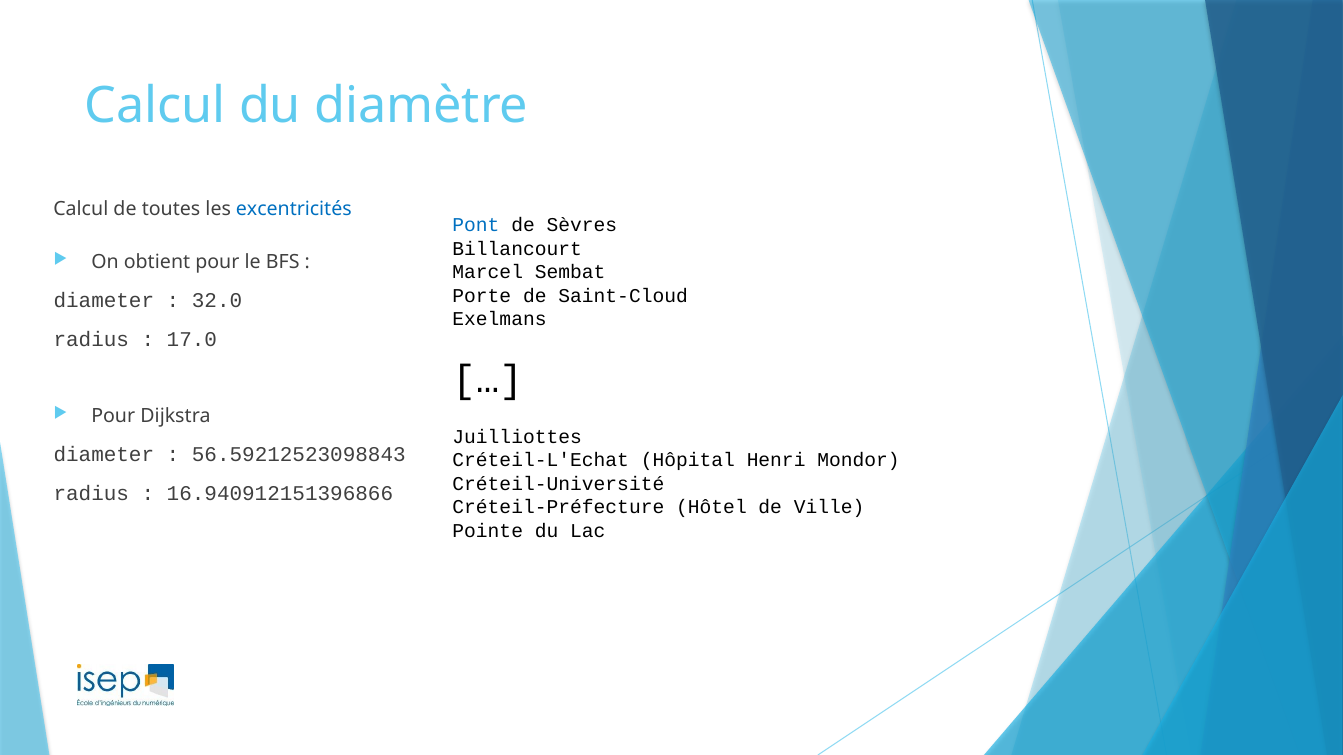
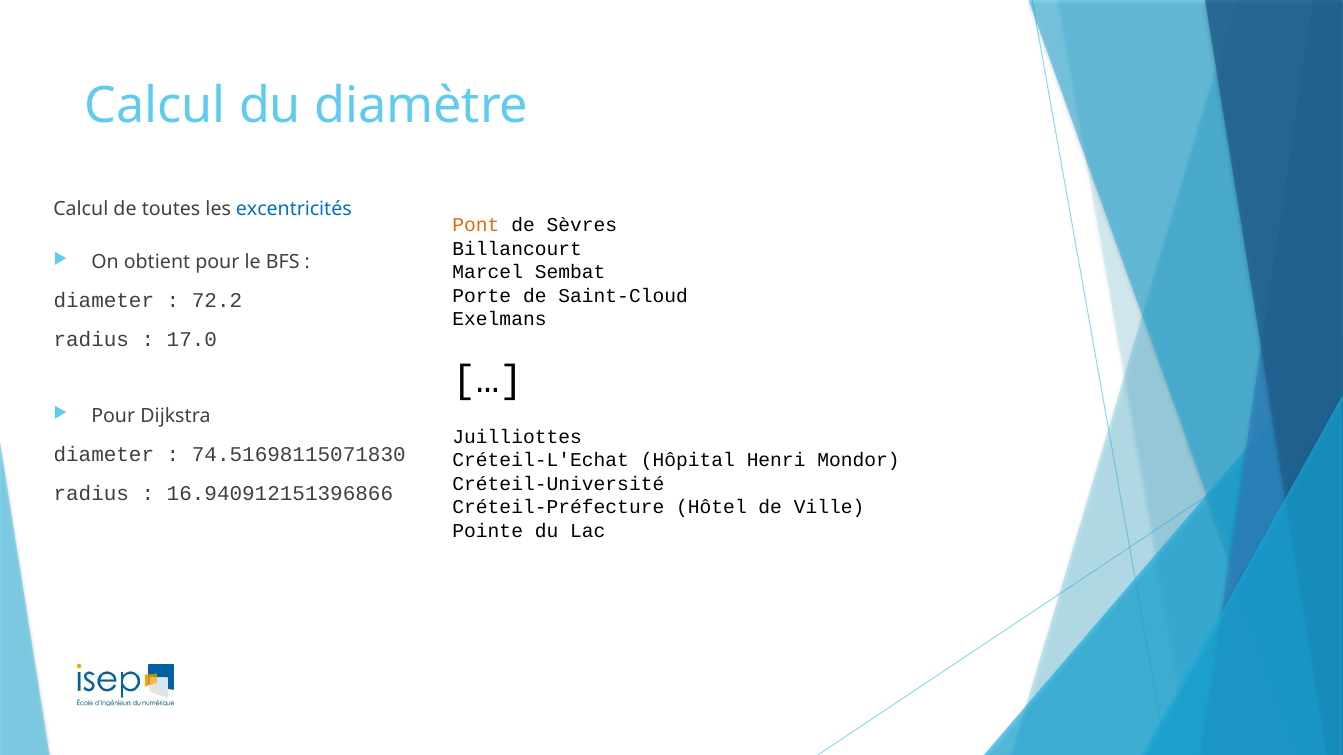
Pont colour: blue -> orange
32.0: 32.0 -> 72.2
56.59212523098843: 56.59212523098843 -> 74.51698115071830
